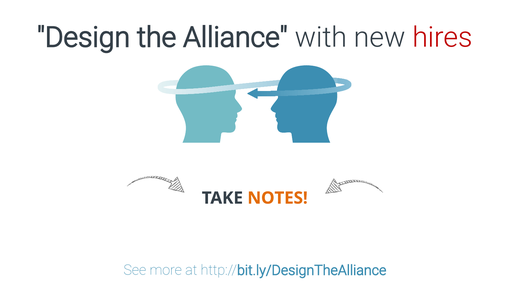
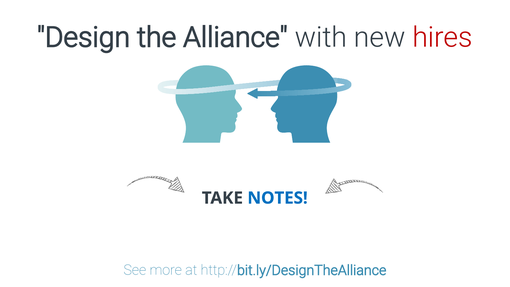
NOTES colour: orange -> blue
